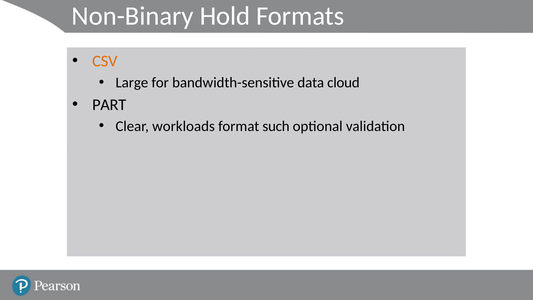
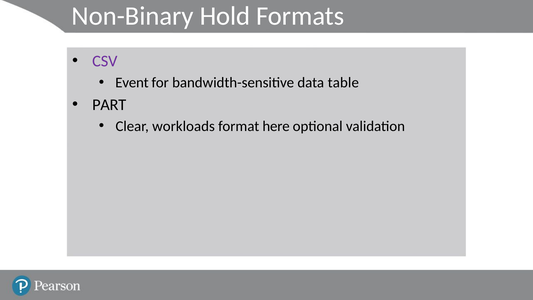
CSV colour: orange -> purple
Large: Large -> Event
cloud: cloud -> table
such: such -> here
